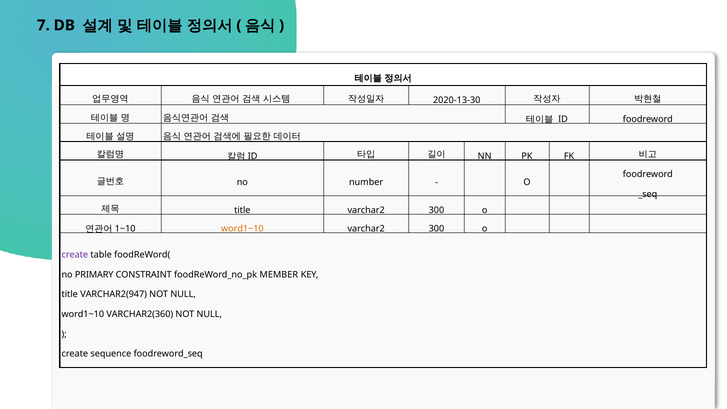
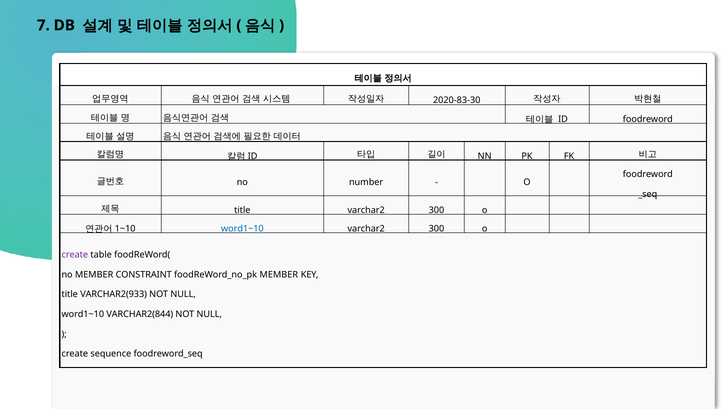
2020-13-30: 2020-13-30 -> 2020-83-30
word1~10 at (242, 229) colour: orange -> blue
no PRIMARY: PRIMARY -> MEMBER
VARCHAR2(947: VARCHAR2(947 -> VARCHAR2(933
VARCHAR2(360: VARCHAR2(360 -> VARCHAR2(844
